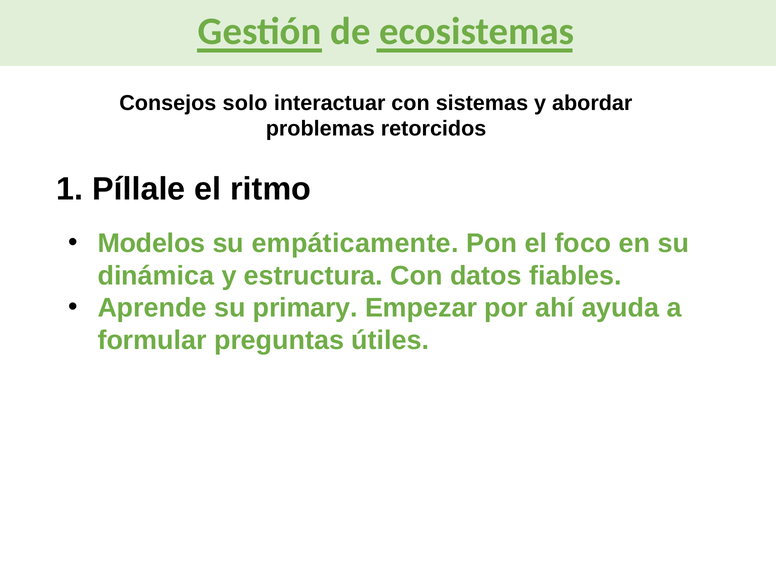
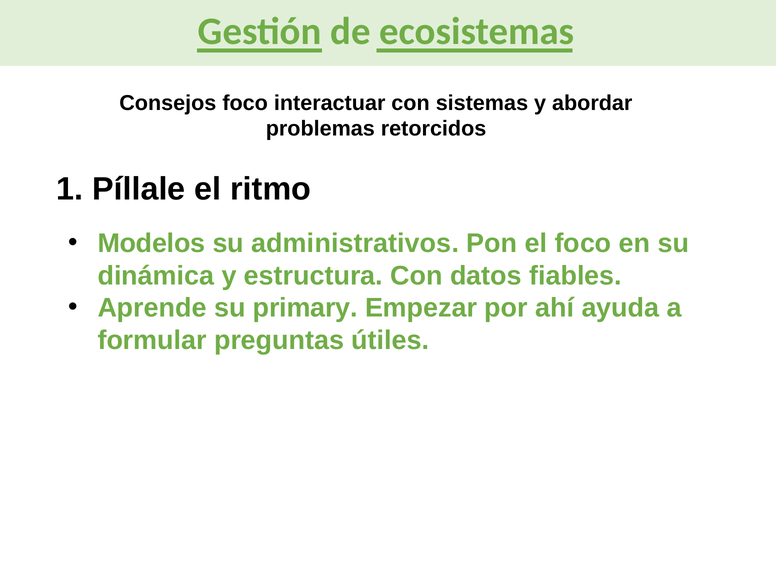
Consejos solo: solo -> foco
empáticamente: empáticamente -> administrativos
